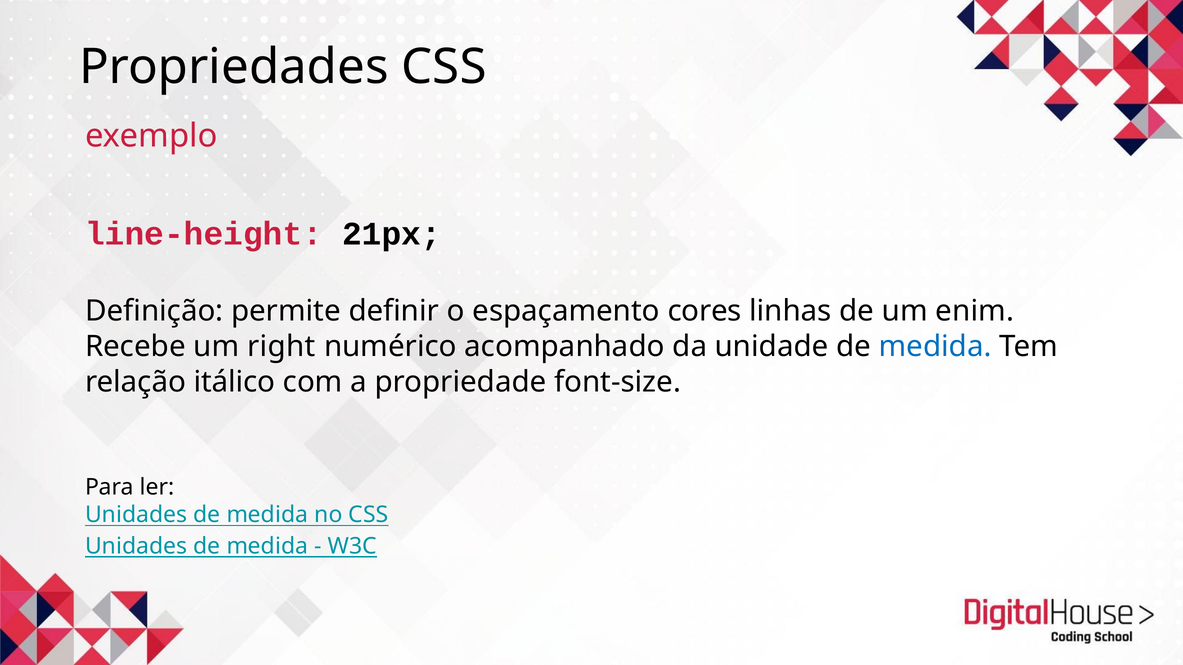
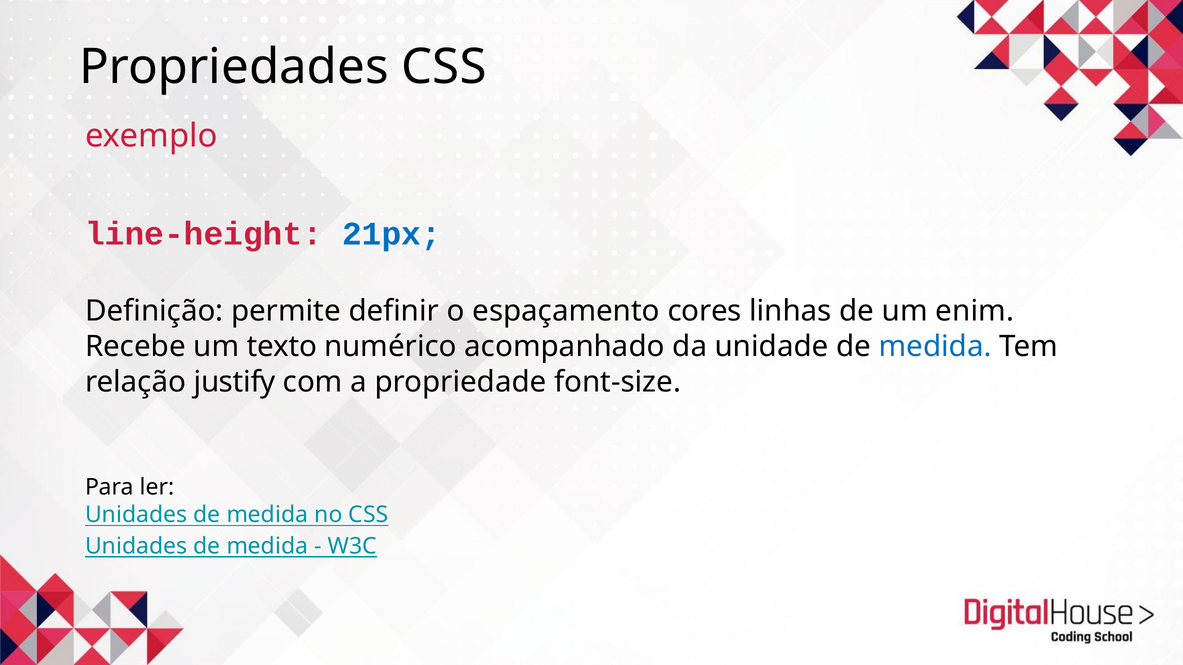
21px colour: black -> blue
right: right -> texto
itálico: itálico -> justify
